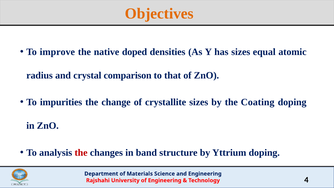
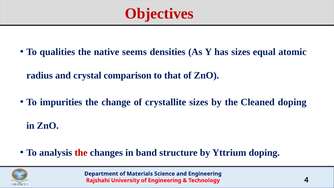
Objectives colour: orange -> red
improve: improve -> qualities
doped: doped -> seems
Coating: Coating -> Cleaned
